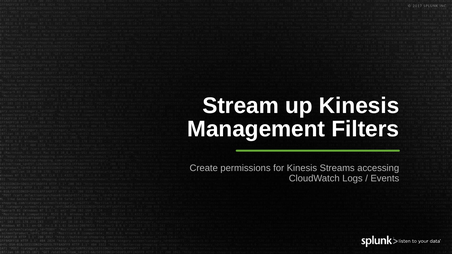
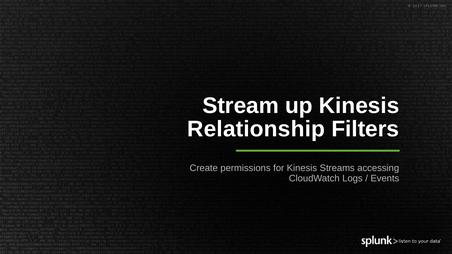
Management: Management -> Relationship
